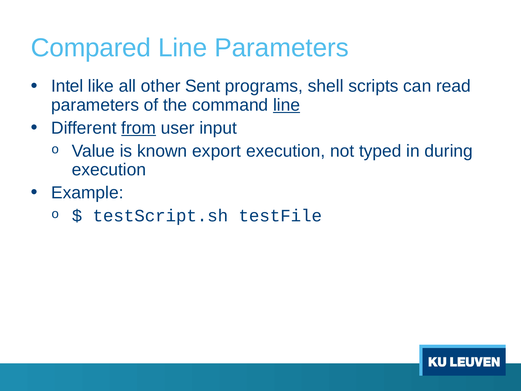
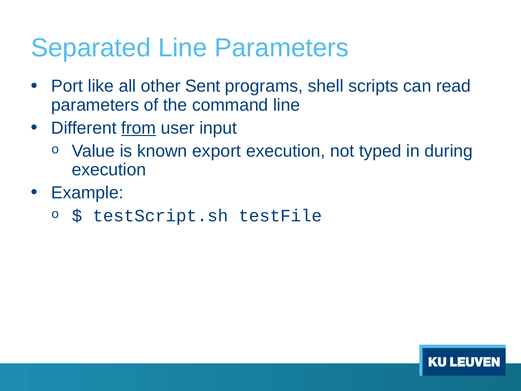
Compared: Compared -> Separated
Intel: Intel -> Port
line at (287, 105) underline: present -> none
